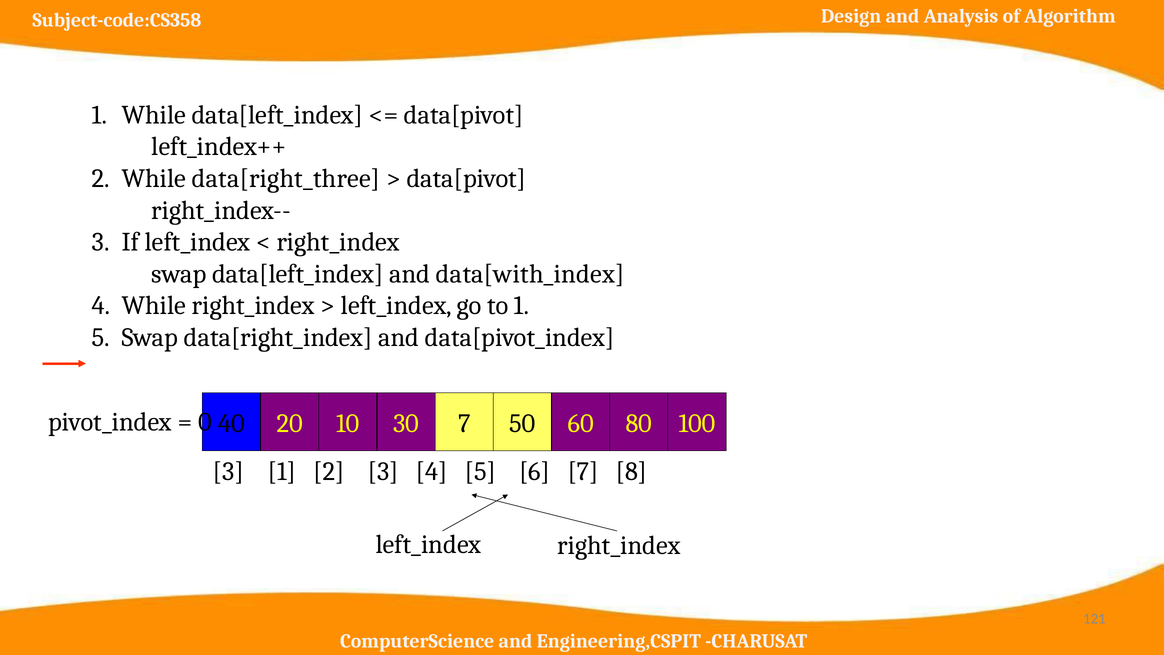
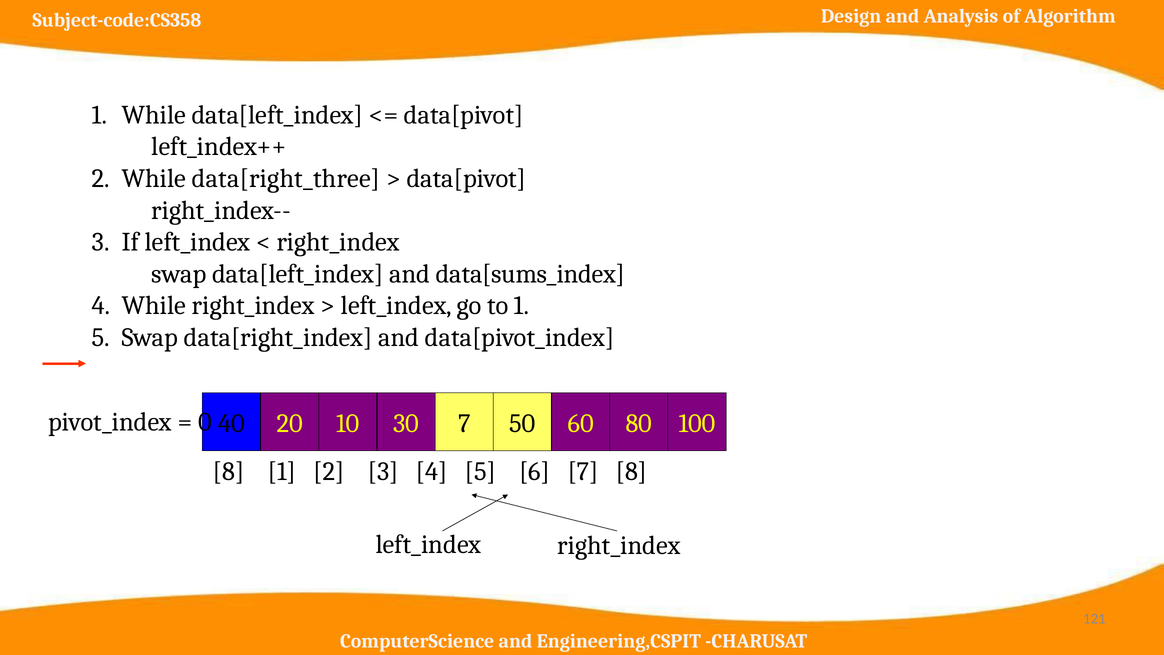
data[with_index: data[with_index -> data[sums_index
3 at (229, 471): 3 -> 8
